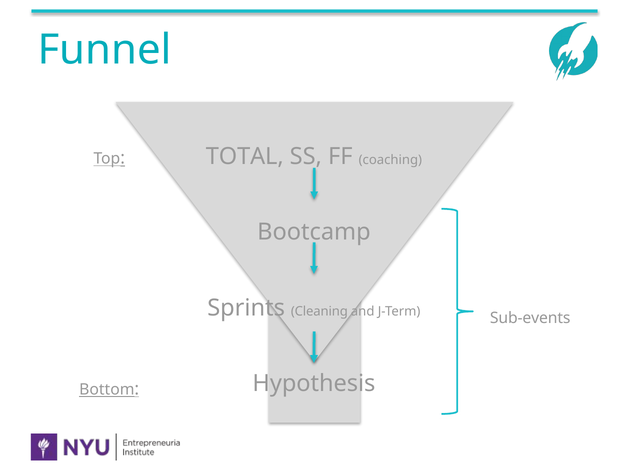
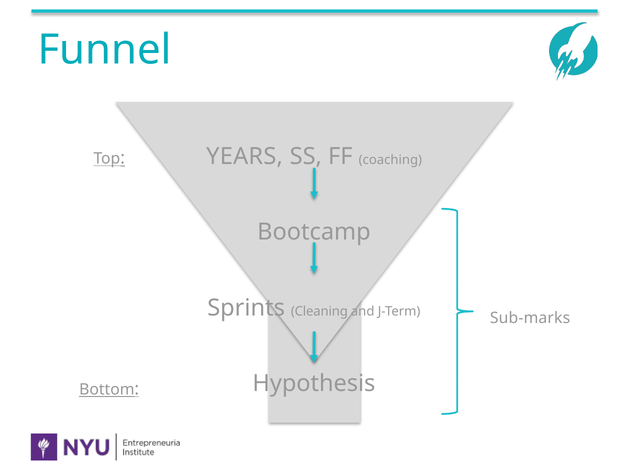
TOTAL: TOTAL -> YEARS
Sub-events: Sub-events -> Sub-marks
